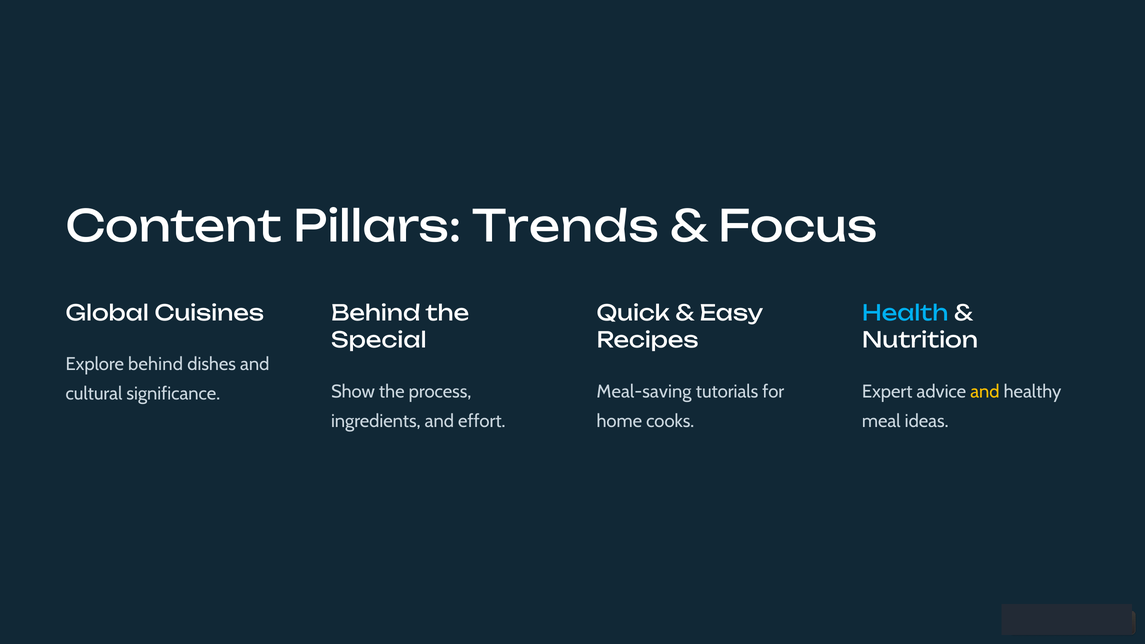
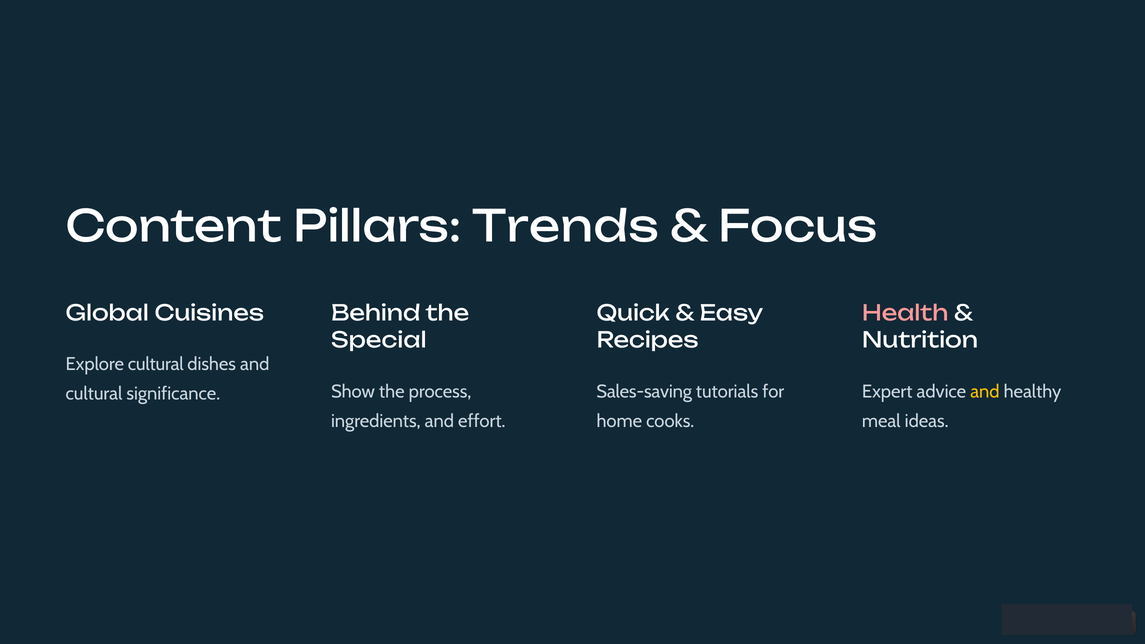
Health colour: light blue -> pink
Explore behind: behind -> cultural
Meal-saving: Meal-saving -> Sales-saving
